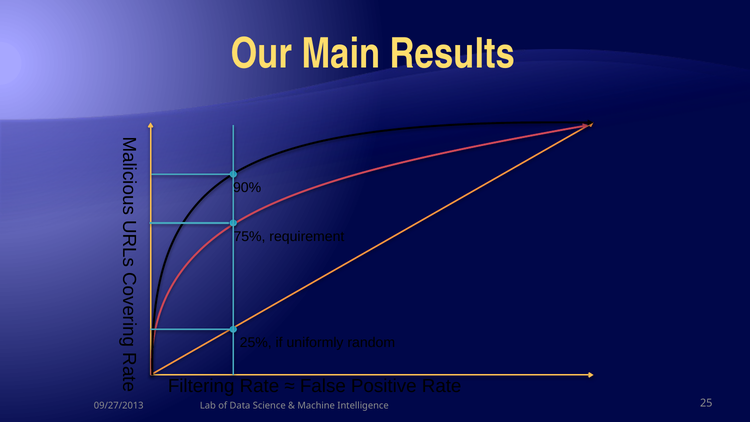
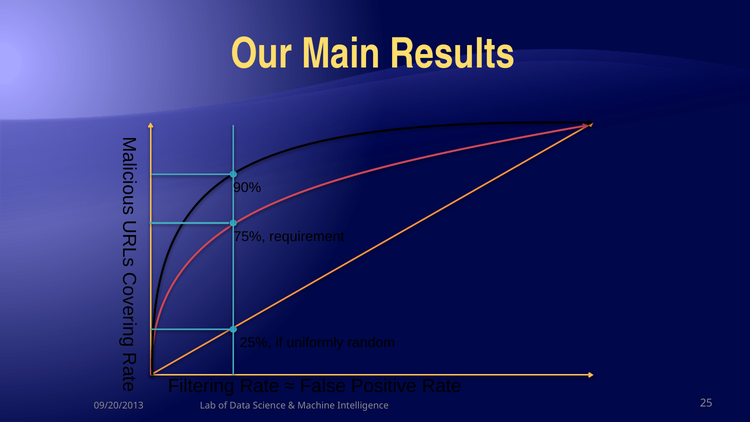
09/27/2013: 09/27/2013 -> 09/20/2013
